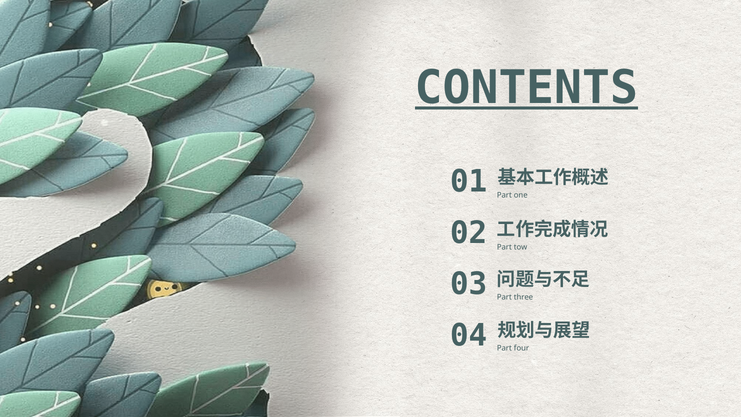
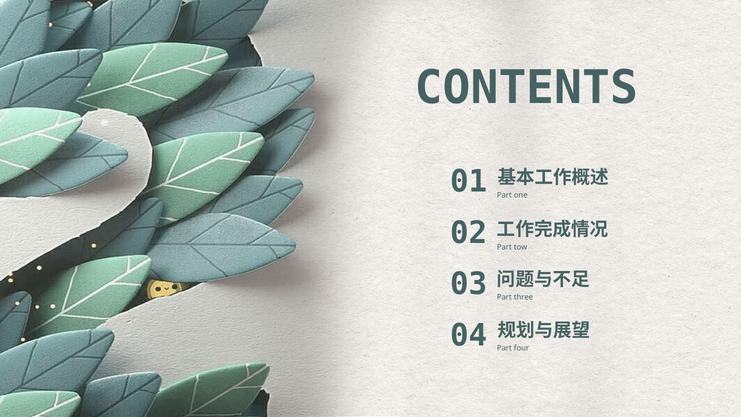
CONTENTS underline: present -> none
